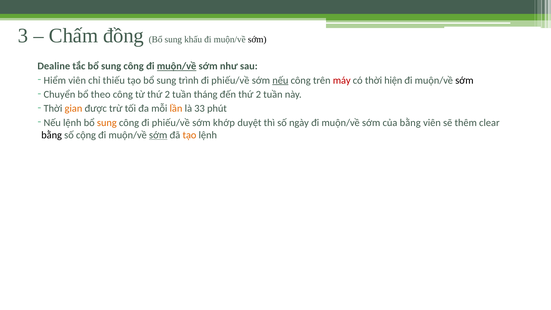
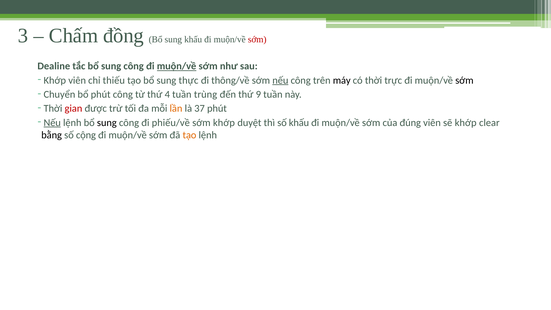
sớm at (257, 39) colour: black -> red
Hiểm at (55, 80): Hiểm -> Khớp
trình: trình -> thực
phiếu/về at (230, 80): phiếu/về -> thông/về
máy colour: red -> black
hiện: hiện -> trực
bổ theo: theo -> phút
từ thứ 2: 2 -> 4
tháng: tháng -> trùng
đến thứ 2: 2 -> 9
gian colour: orange -> red
33: 33 -> 37
Nếu at (52, 123) underline: none -> present
sung at (107, 123) colour: orange -> black
số ngày: ngày -> khấu
của bằng: bằng -> đúng
sẽ thêm: thêm -> khớp
sớm at (158, 135) underline: present -> none
